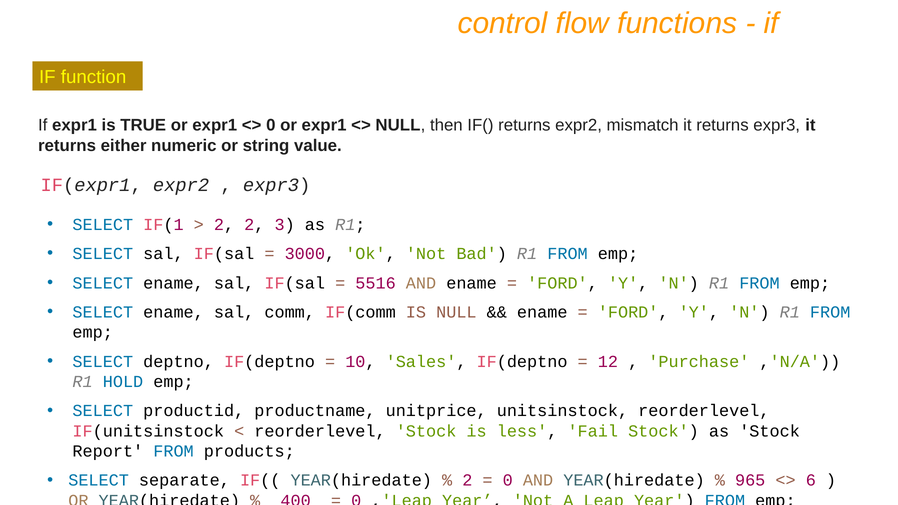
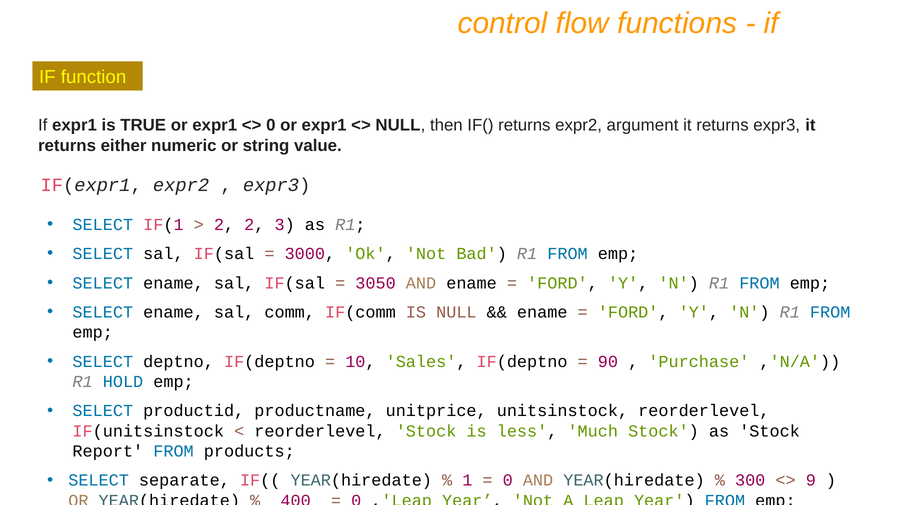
mismatch: mismatch -> argument
5516: 5516 -> 3050
12: 12 -> 90
Fail: Fail -> Much
2 at (467, 481): 2 -> 1
965: 965 -> 300
6: 6 -> 9
